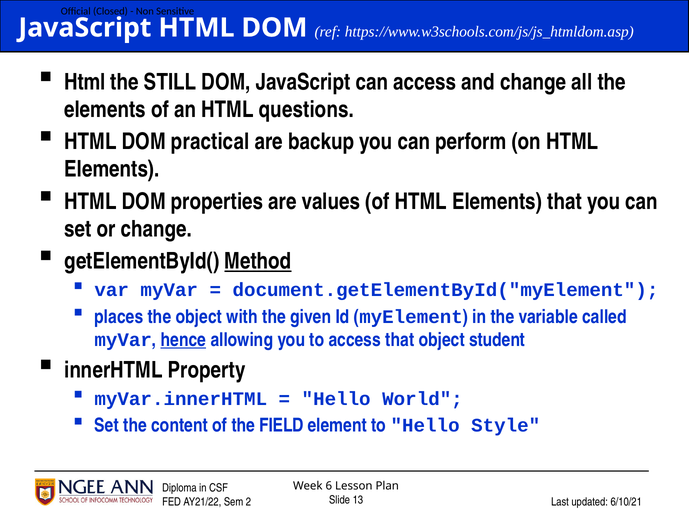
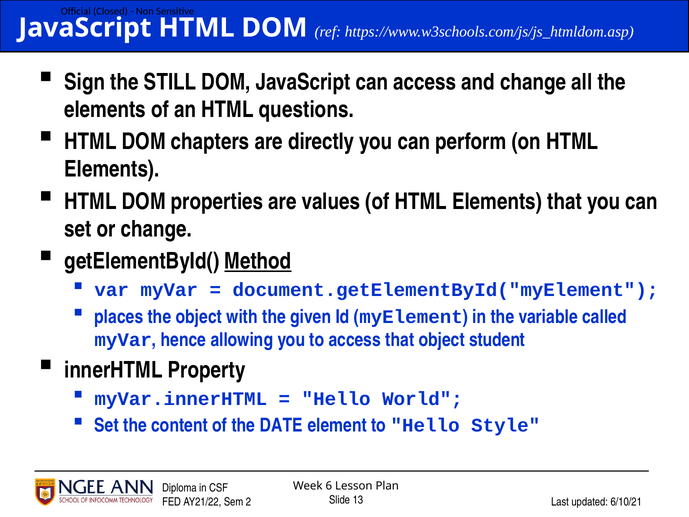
Html at (85, 82): Html -> Sign
practical: practical -> chapters
backup: backup -> directly
hence underline: present -> none
FIELD: FIELD -> DATE
